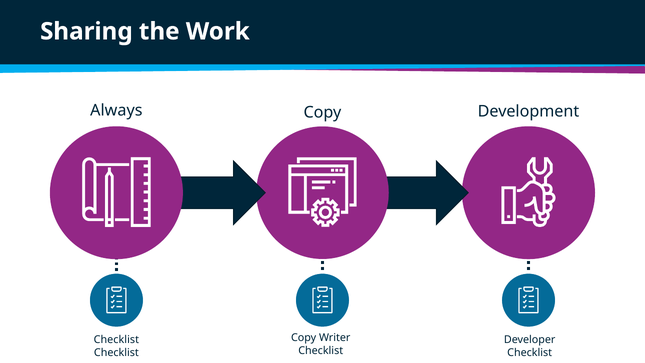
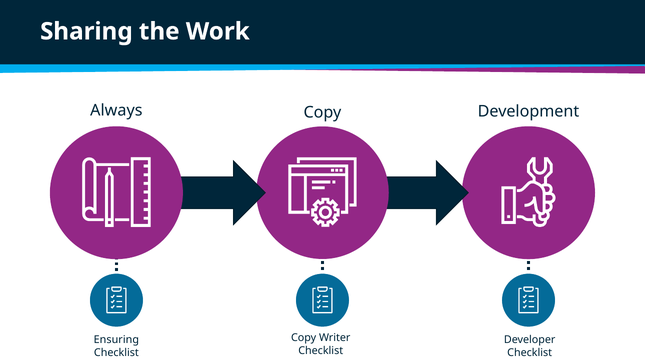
Checklist at (116, 340): Checklist -> Ensuring
